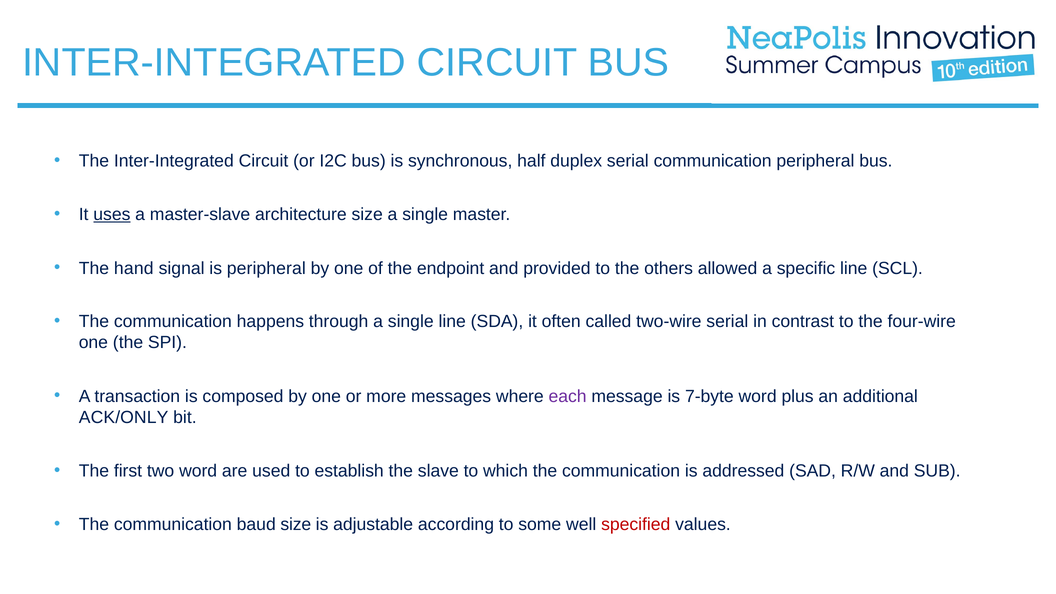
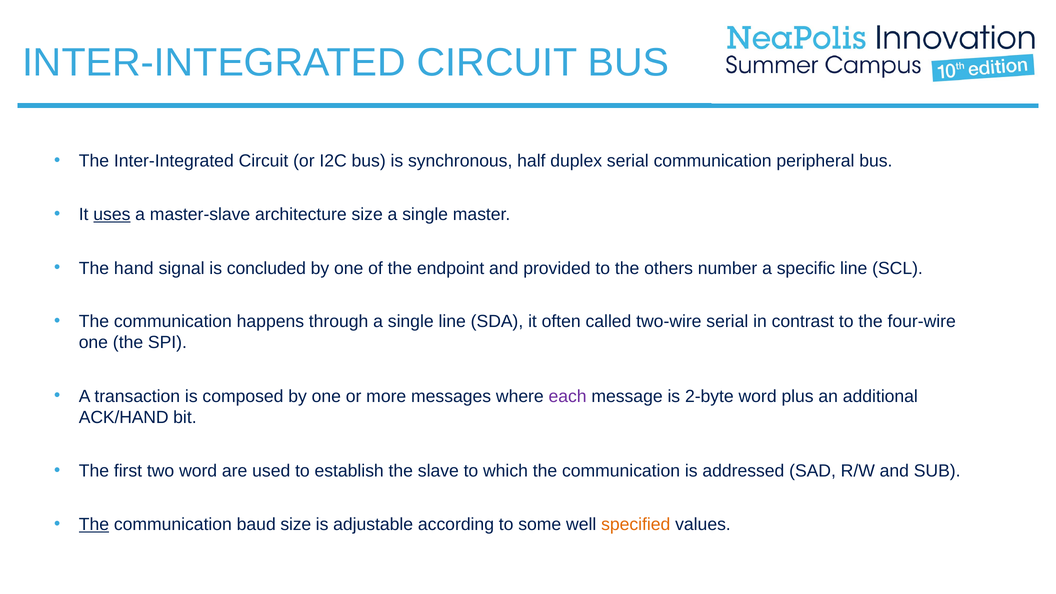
is peripheral: peripheral -> concluded
allowed: allowed -> number
7-byte: 7-byte -> 2-byte
ACK/ONLY: ACK/ONLY -> ACK/HAND
The at (94, 524) underline: none -> present
specified colour: red -> orange
